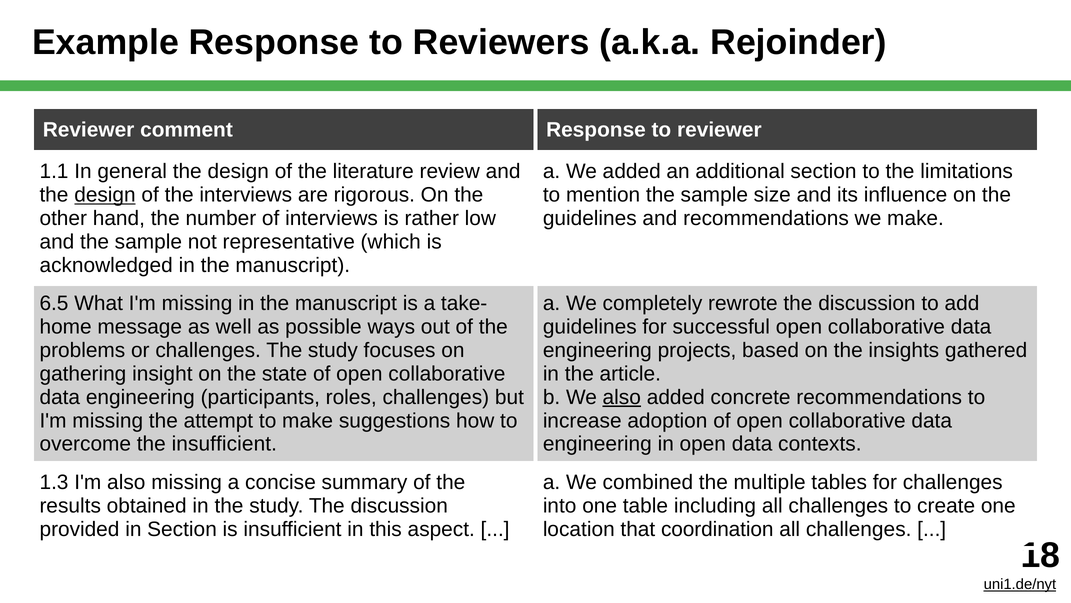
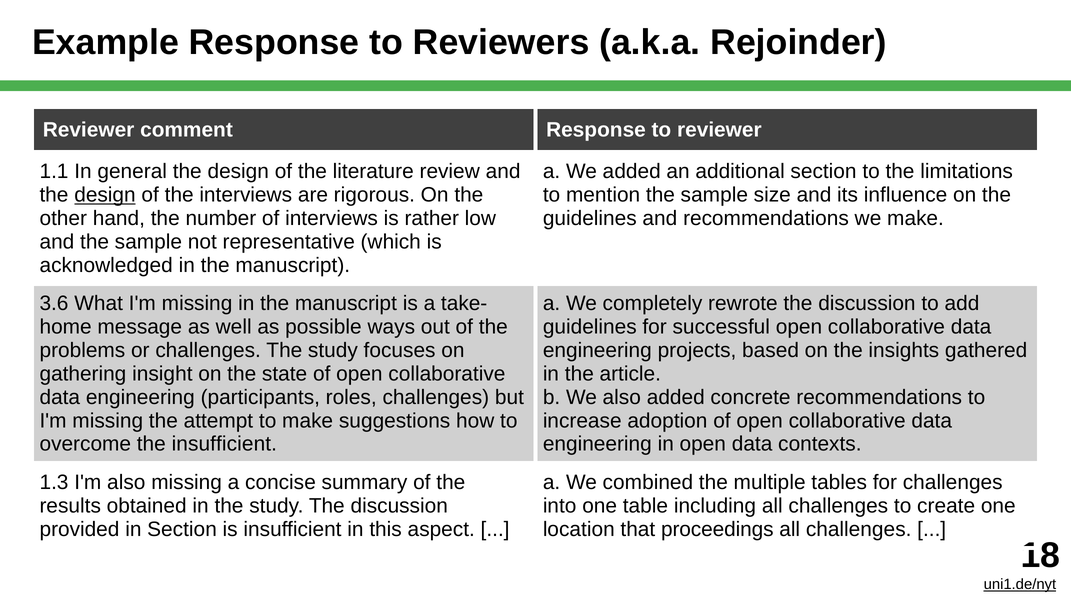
6.5: 6.5 -> 3.6
also at (622, 397) underline: present -> none
coordination: coordination -> proceedings
